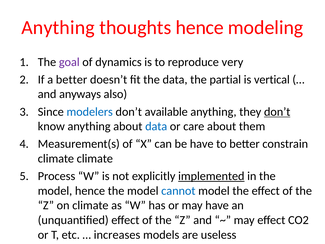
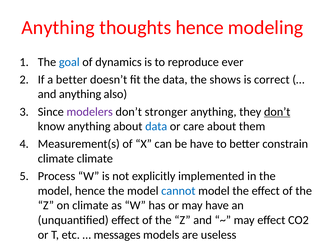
goal colour: purple -> blue
very: very -> ever
partial: partial -> shows
vertical: vertical -> correct
and anyways: anyways -> anything
modelers colour: blue -> purple
available: available -> stronger
implemented underline: present -> none
increases: increases -> messages
